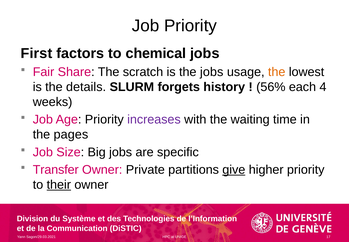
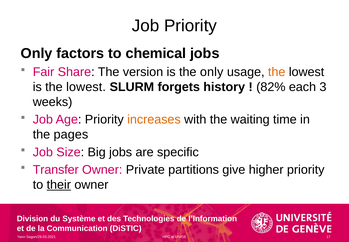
First at (36, 53): First -> Only
scratch: scratch -> version
the jobs: jobs -> only
is the details: details -> lowest
56%: 56% -> 82%
4: 4 -> 3
increases colour: purple -> orange
give underline: present -> none
